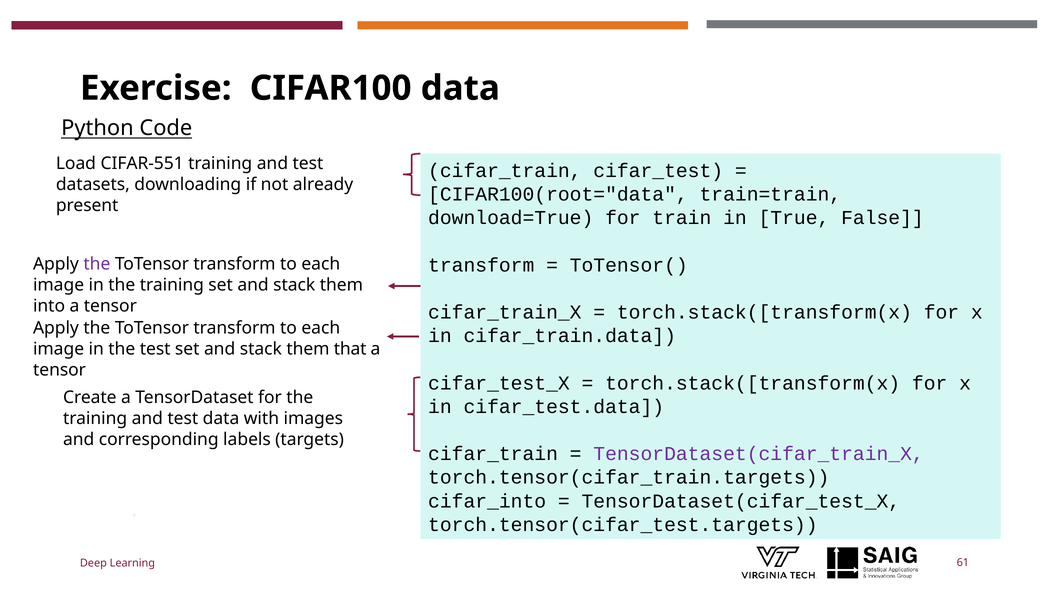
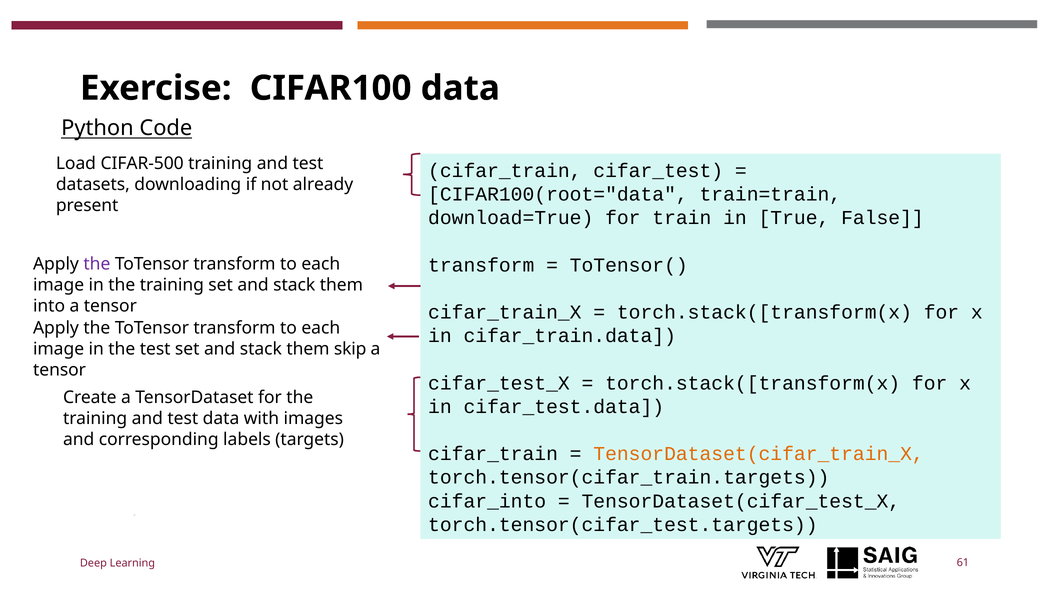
CIFAR-551: CIFAR-551 -> CIFAR-500
that: that -> skip
TensorDataset(cifar_train_X colour: purple -> orange
